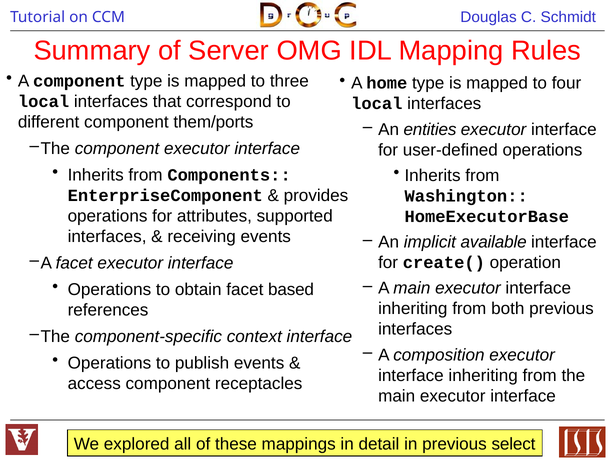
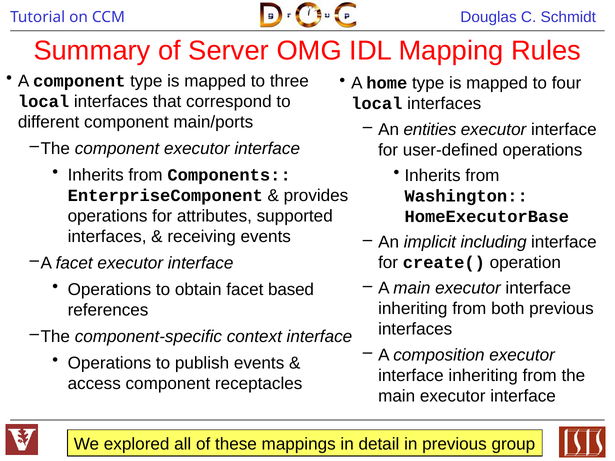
them/ports: them/ports -> main/ports
available: available -> including
select: select -> group
